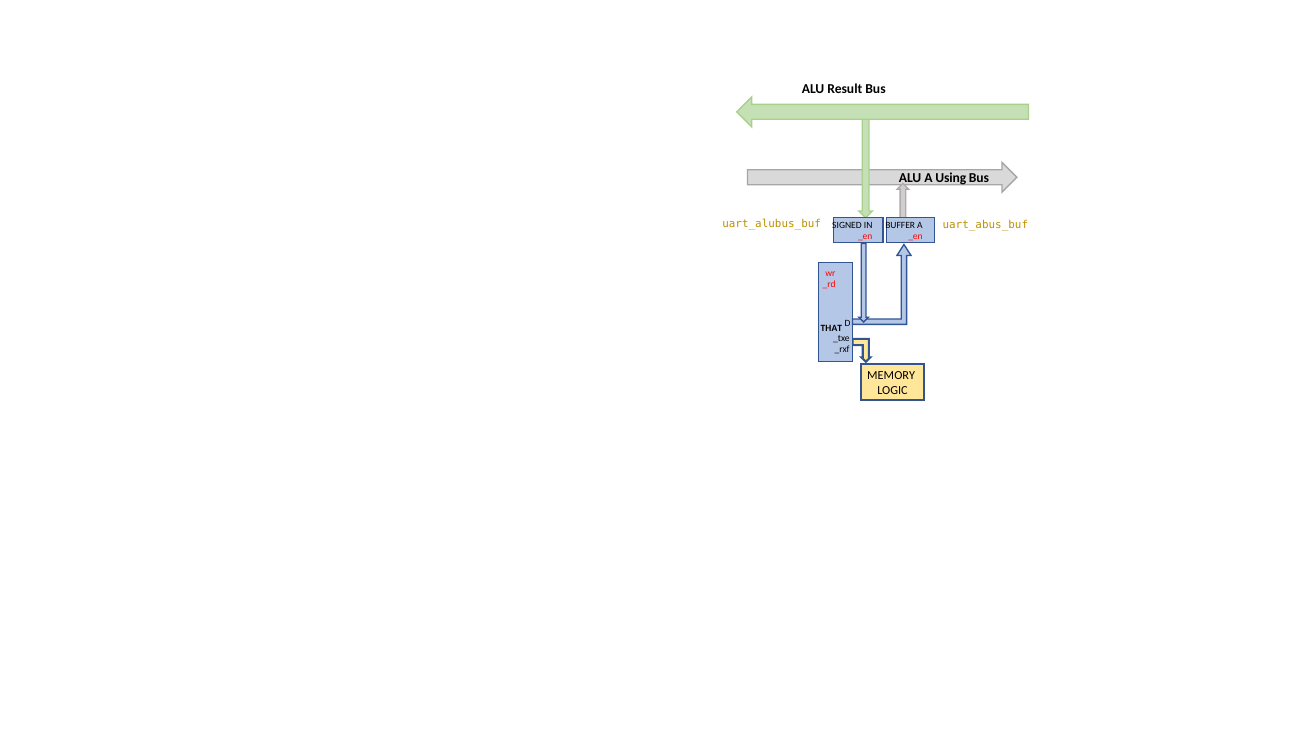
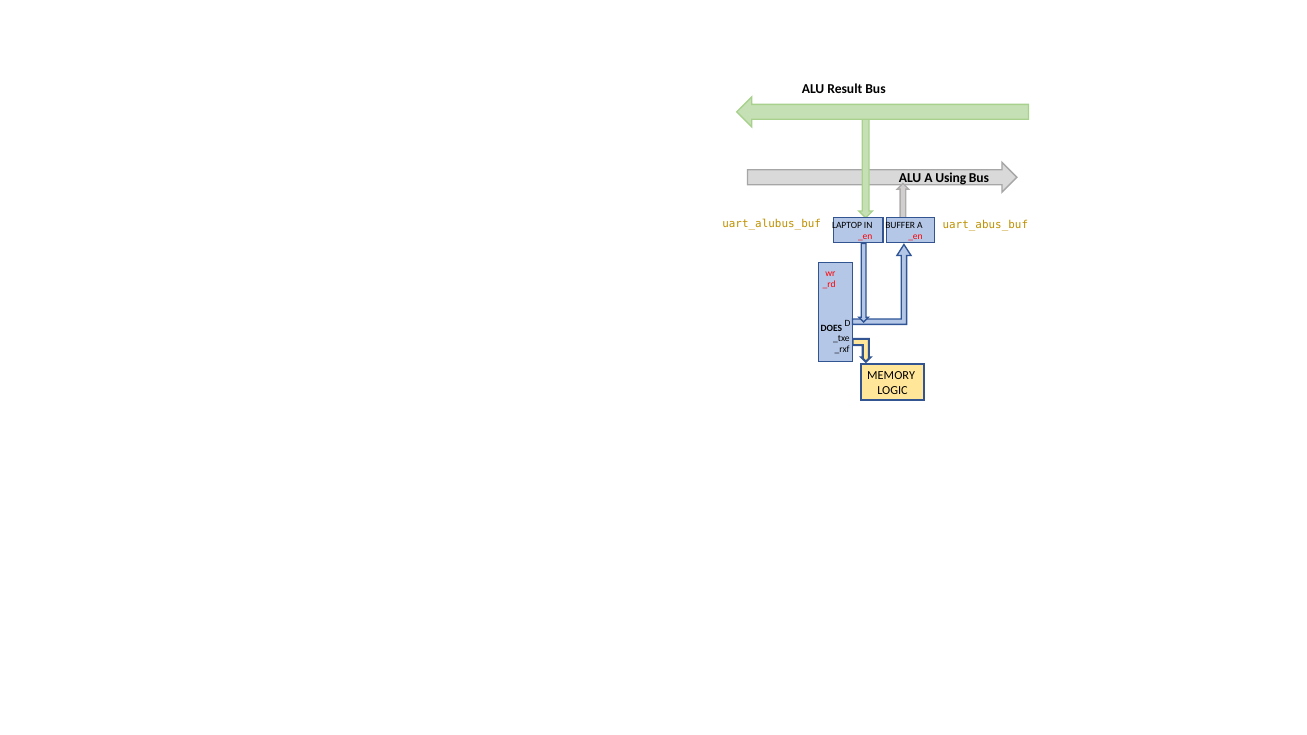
SIGNED: SIGNED -> LAPTOP
THAT: THAT -> DOES
